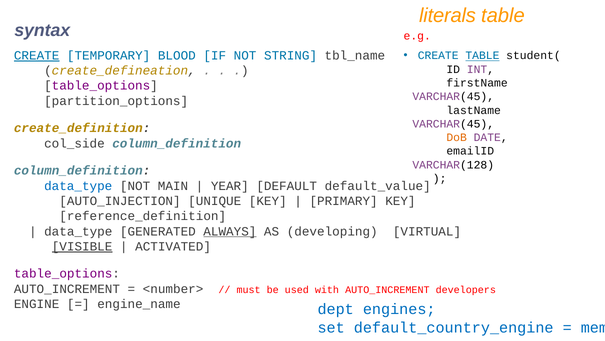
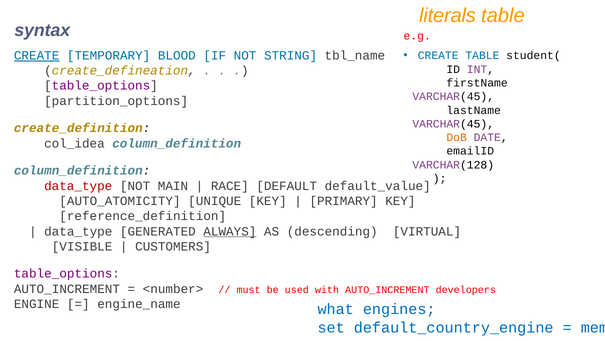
TABLE at (482, 56) underline: present -> none
col_side: col_side -> col_idea
data_type at (78, 185) colour: blue -> red
YEAR: YEAR -> RACE
AUTO_INJECTION: AUTO_INJECTION -> AUTO_ATOMICITY
developing: developing -> descending
VISIBLE underline: present -> none
ACTIVATED: ACTIVATED -> CUSTOMERS
dept: dept -> what
